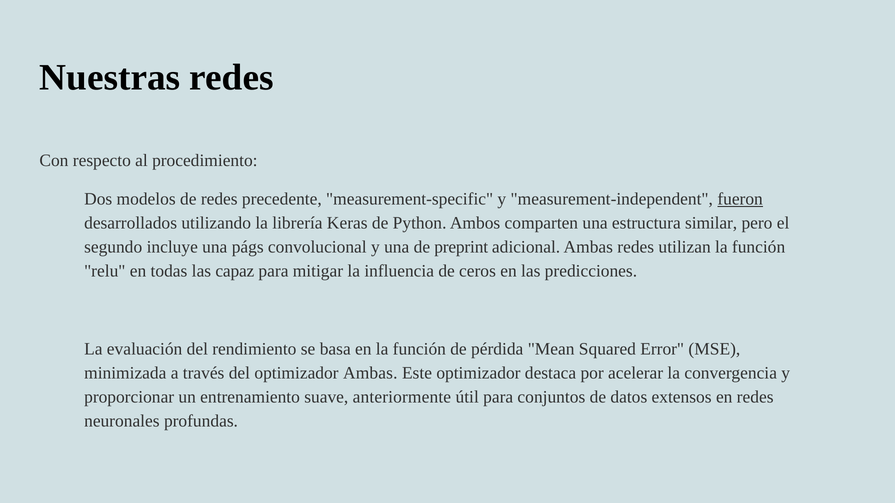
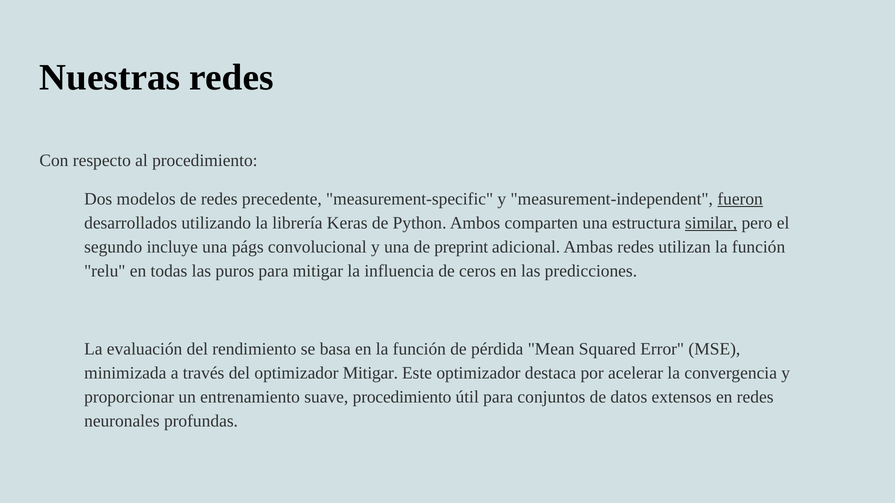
similar underline: none -> present
capaz: capaz -> puros
optimizador Ambas: Ambas -> Mitigar
suave anteriormente: anteriormente -> procedimiento
